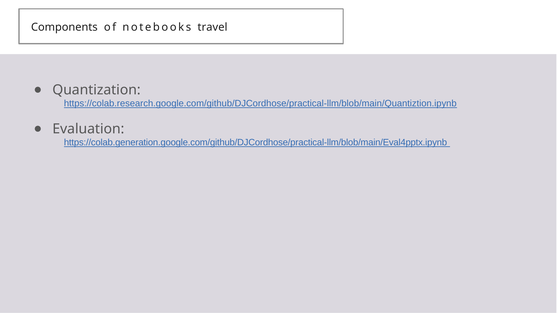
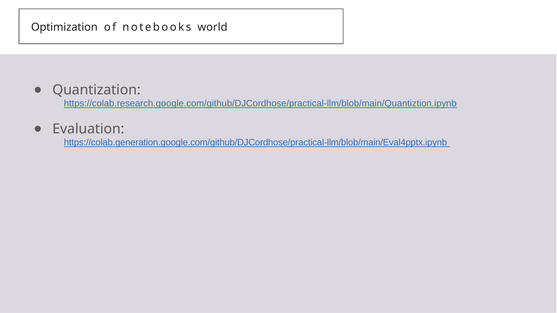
Components: Components -> Optimization
travel: travel -> world
